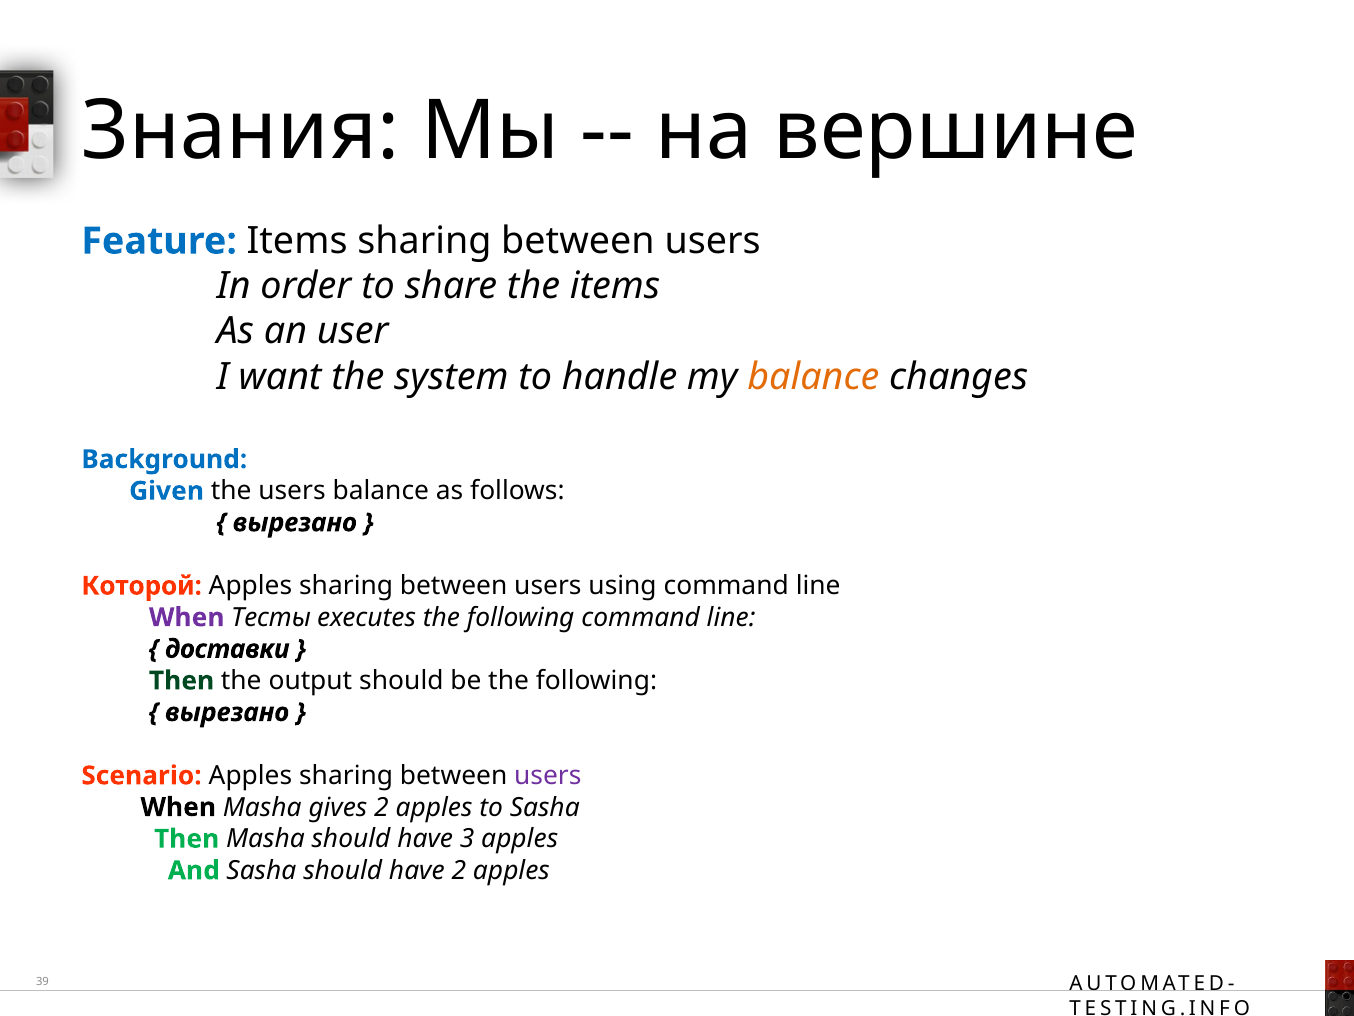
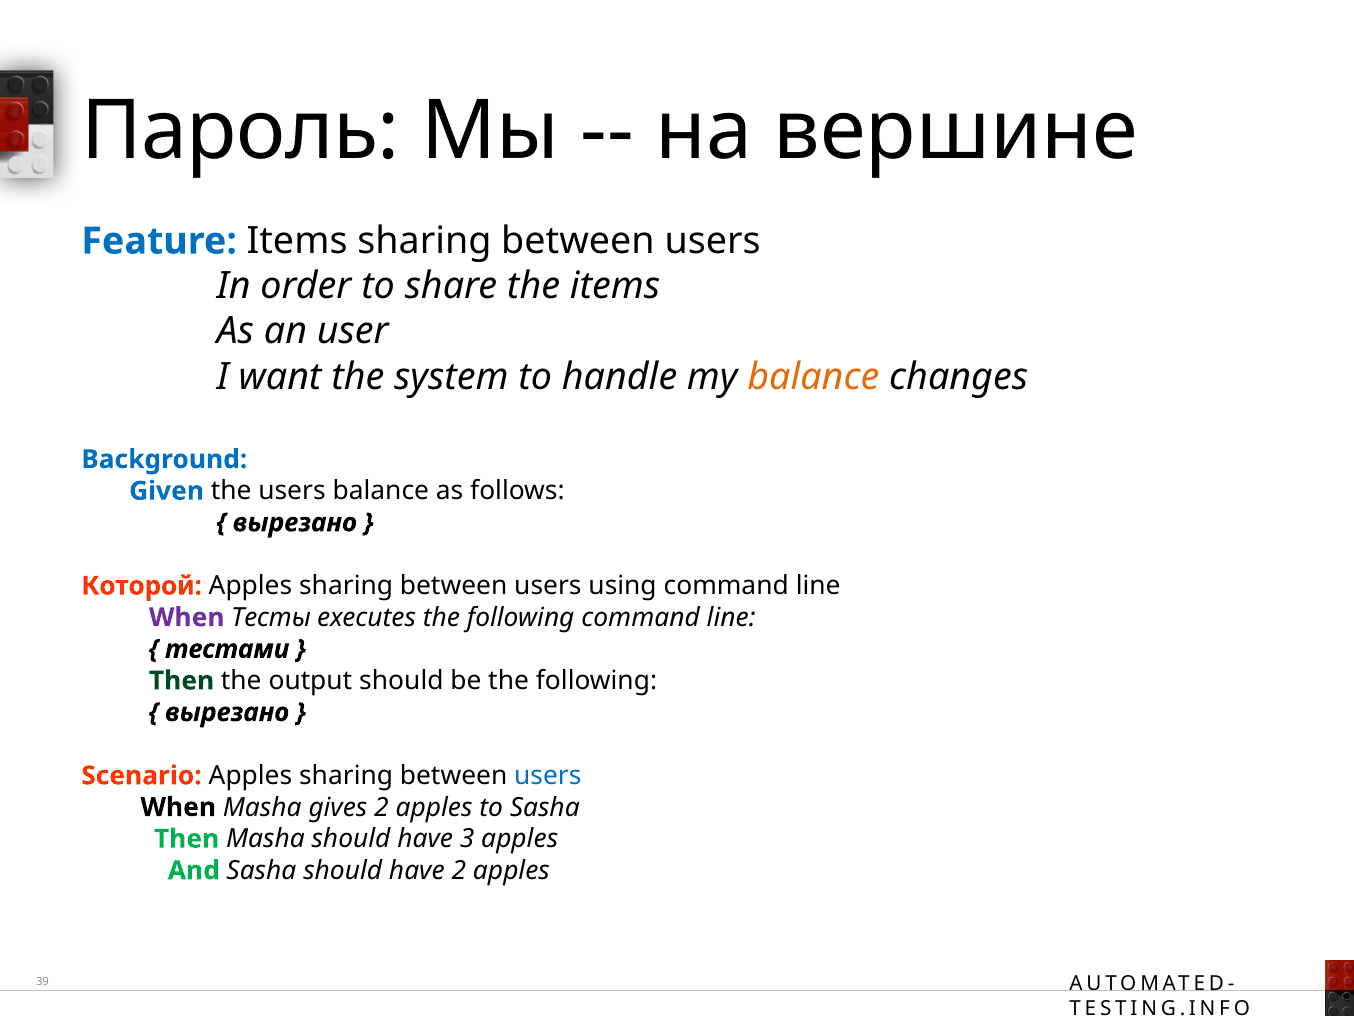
Знания: Знания -> Пароль
доставки: доставки -> тестами
users at (548, 775) colour: purple -> blue
